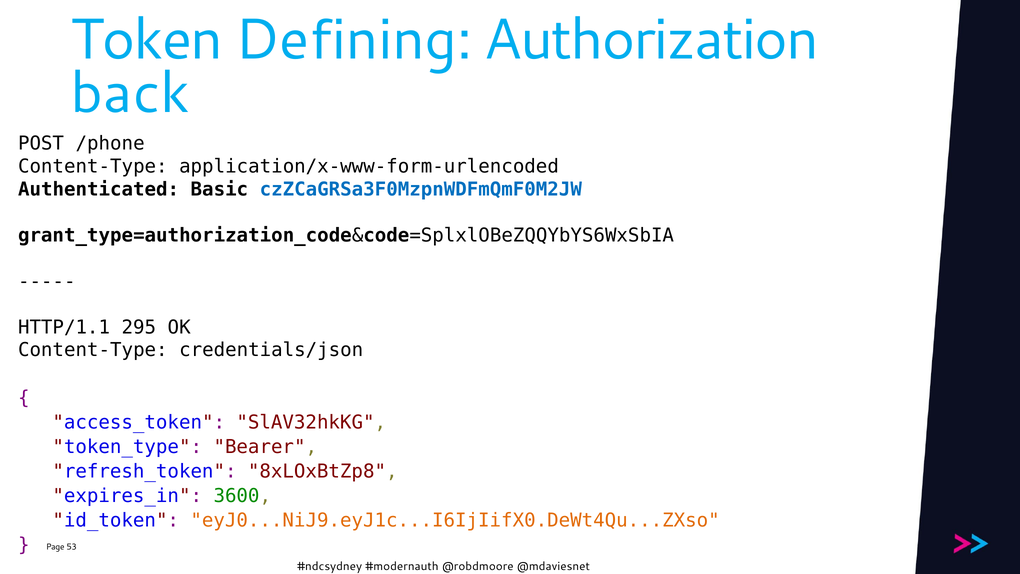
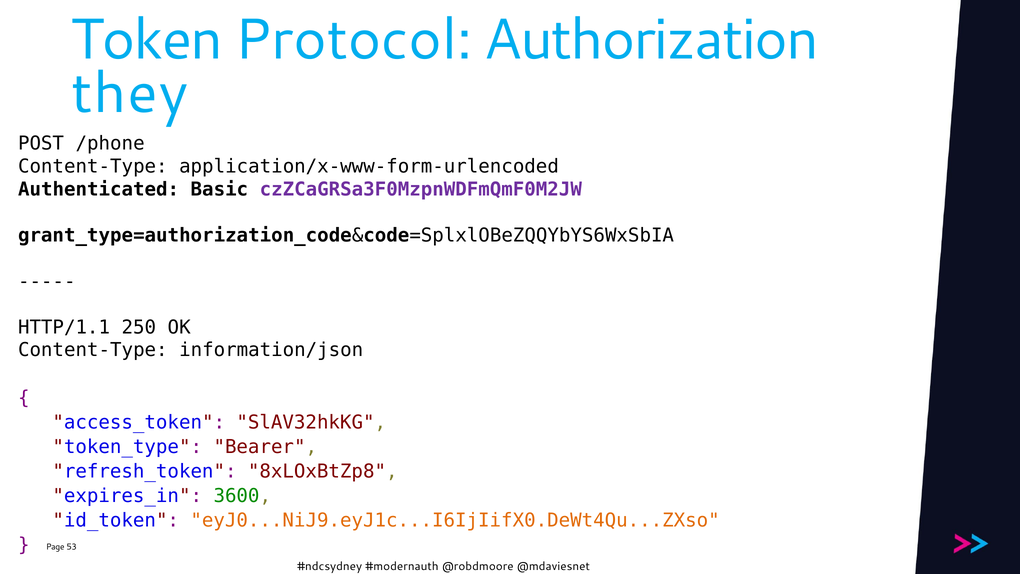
Defining: Defining -> Protocol
back: back -> they
czZCaGRSa3F0MzpnWDFmQmF0M2JW colour: blue -> purple
295: 295 -> 250
credentials/json: credentials/json -> information/json
